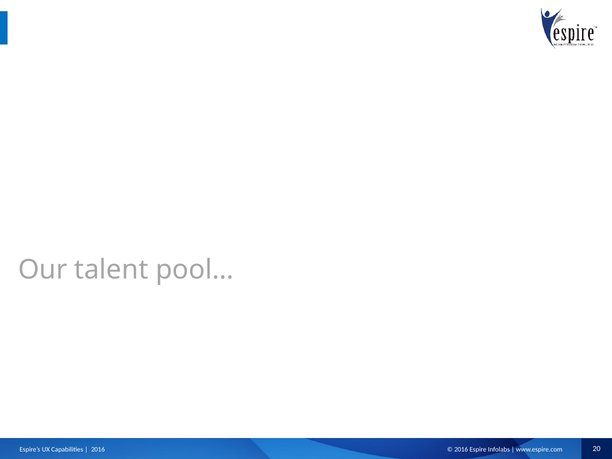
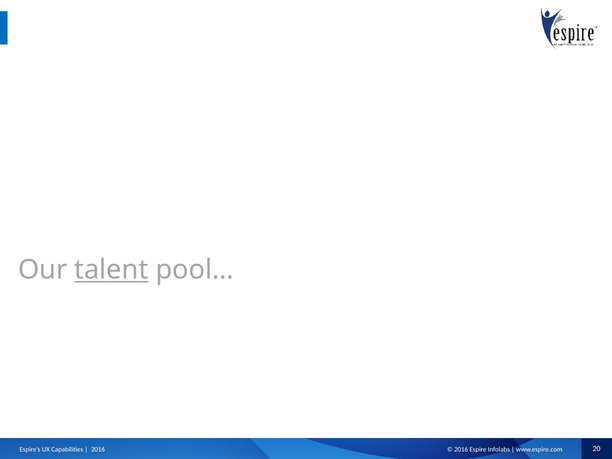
talent underline: none -> present
